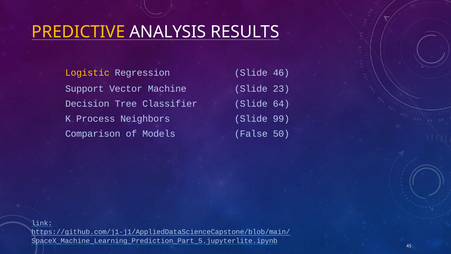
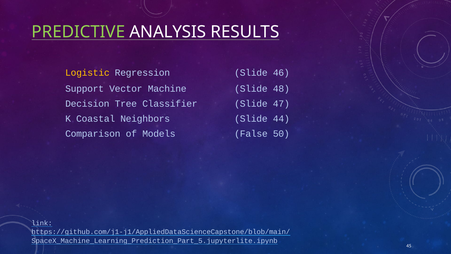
PREDICTIVE colour: yellow -> light green
23: 23 -> 48
64: 64 -> 47
Process: Process -> Coastal
99: 99 -> 44
